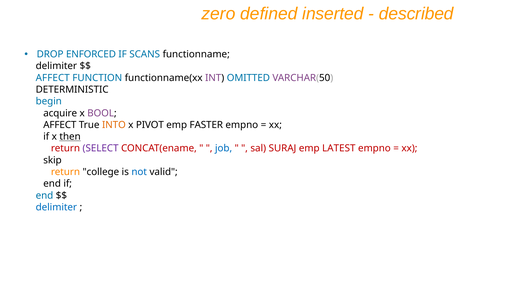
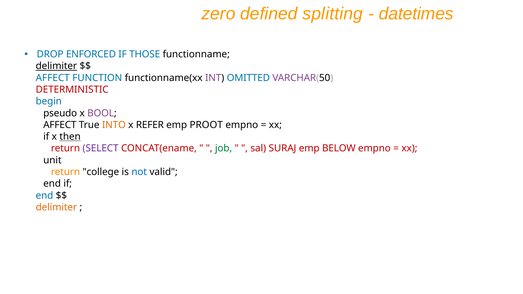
inserted: inserted -> splitting
described: described -> datetimes
SCANS: SCANS -> THOSE
delimiter at (56, 66) underline: none -> present
DETERMINISTIC colour: black -> red
acquire: acquire -> pseudo
PIVOT: PIVOT -> REFER
FASTER: FASTER -> PROOT
job colour: blue -> green
LATEST: LATEST -> BELOW
skip: skip -> unit
delimiter at (56, 207) colour: blue -> orange
